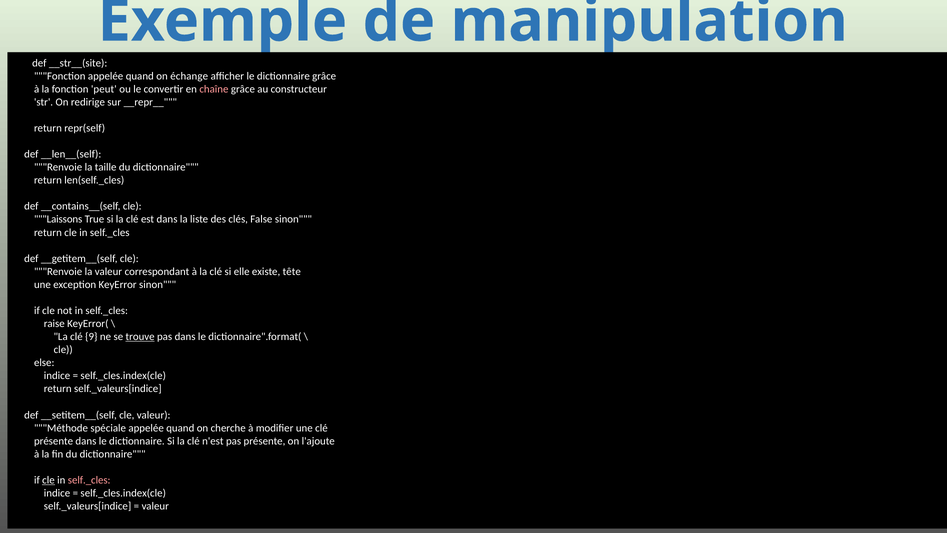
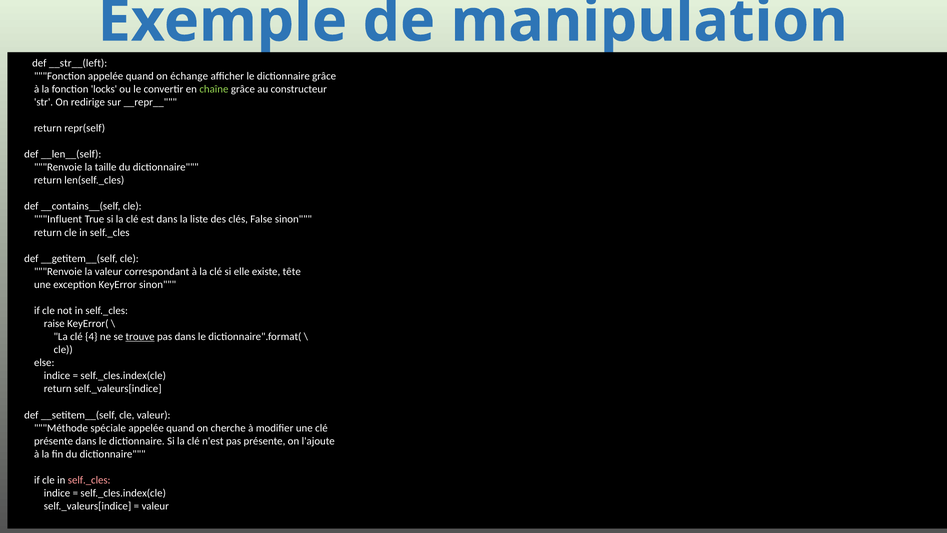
__str__(site: __str__(site -> __str__(left
peut: peut -> locks
chaîne colour: pink -> light green
Laissons: Laissons -> Influent
9: 9 -> 4
cle at (48, 480) underline: present -> none
